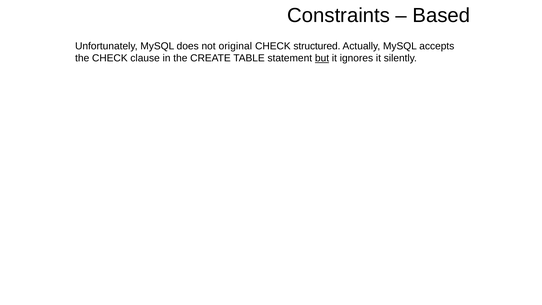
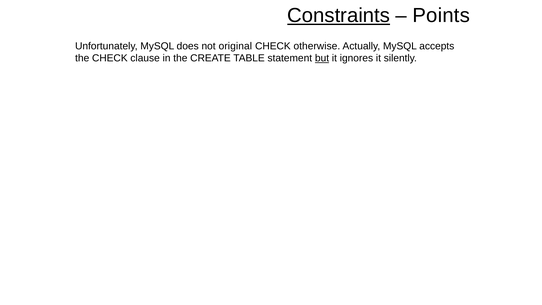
Constraints underline: none -> present
Based: Based -> Points
structured: structured -> otherwise
